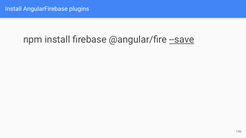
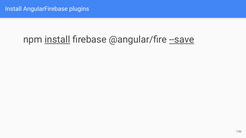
install at (57, 40) underline: none -> present
